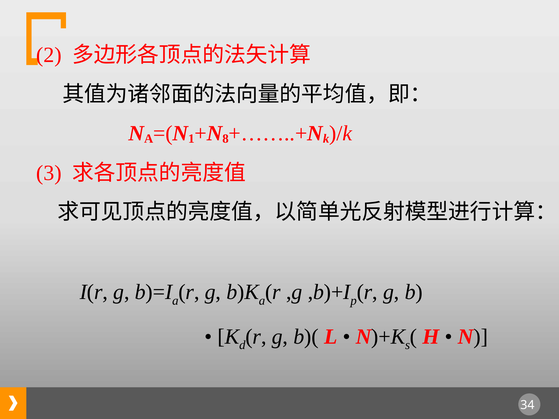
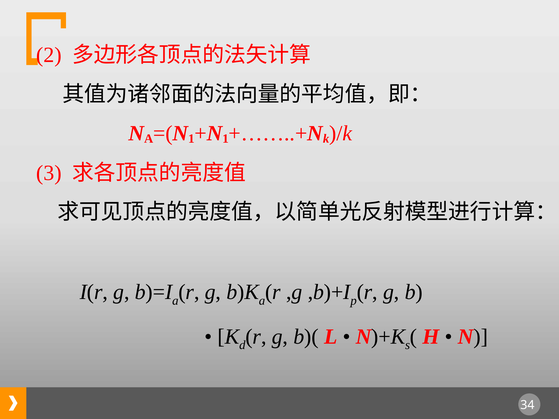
8 at (225, 139): 8 -> 1
